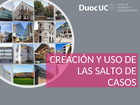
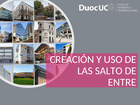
CASOS: CASOS -> ENTRE
